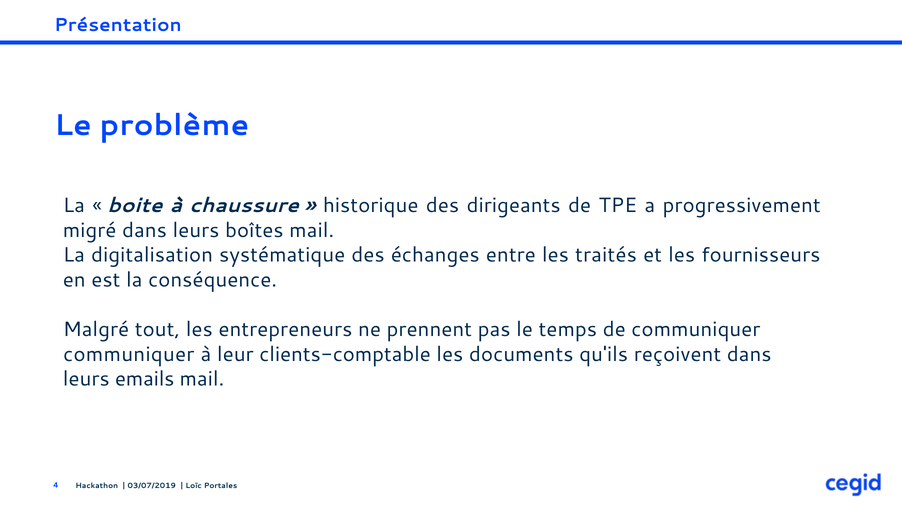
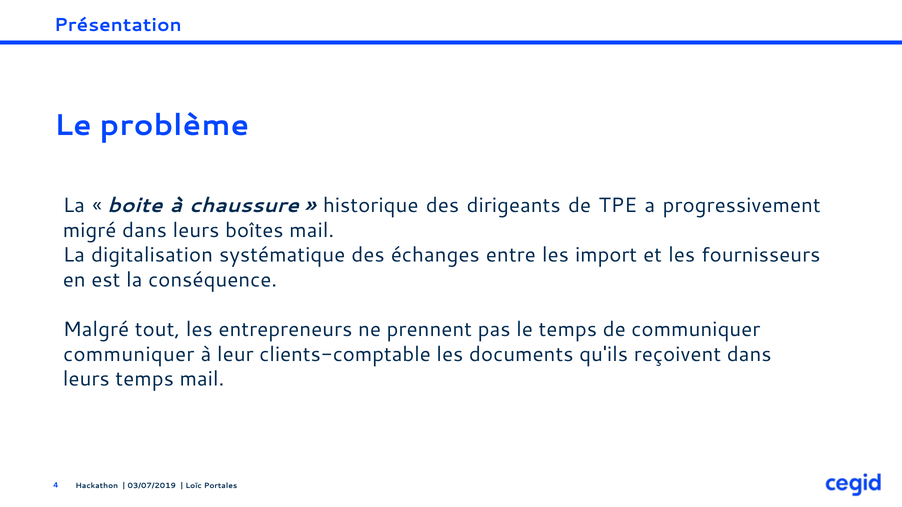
traités: traités -> import
leurs emails: emails -> temps
